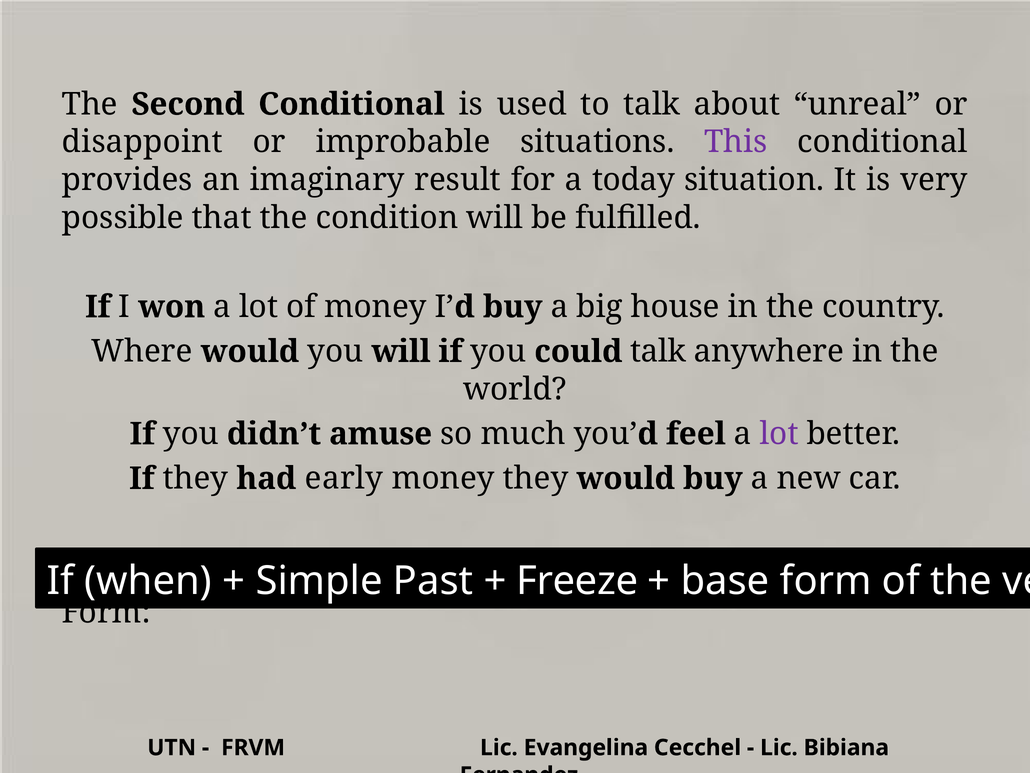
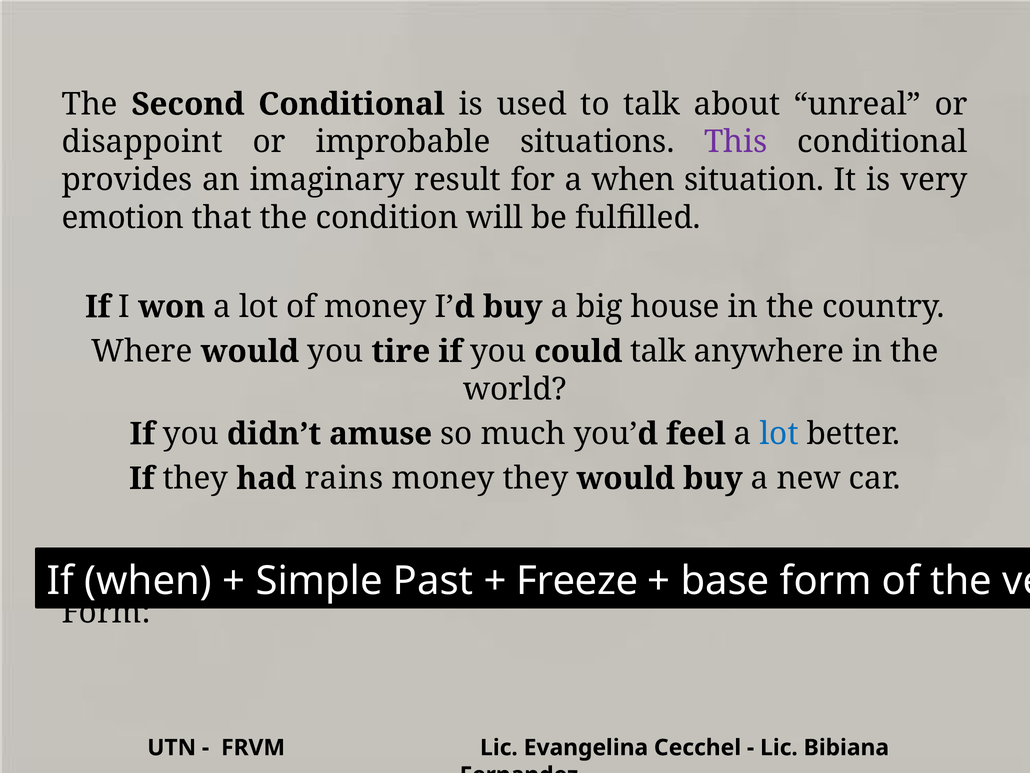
a today: today -> when
possible: possible -> emotion
you will: will -> tire
lot at (779, 434) colour: purple -> blue
early: early -> rains
